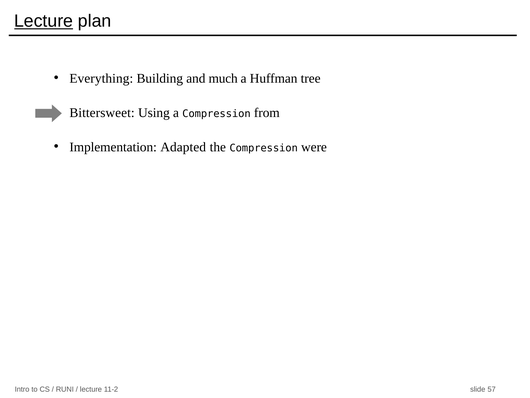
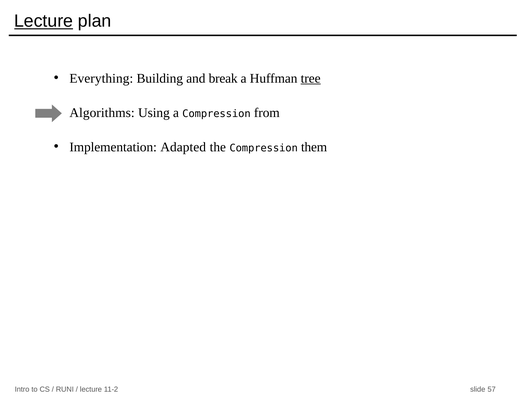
much: much -> break
tree underline: none -> present
Bittersweet: Bittersweet -> Algorithms
were: were -> them
